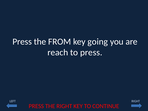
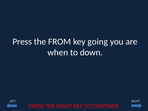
reach: reach -> when
to press: press -> down
